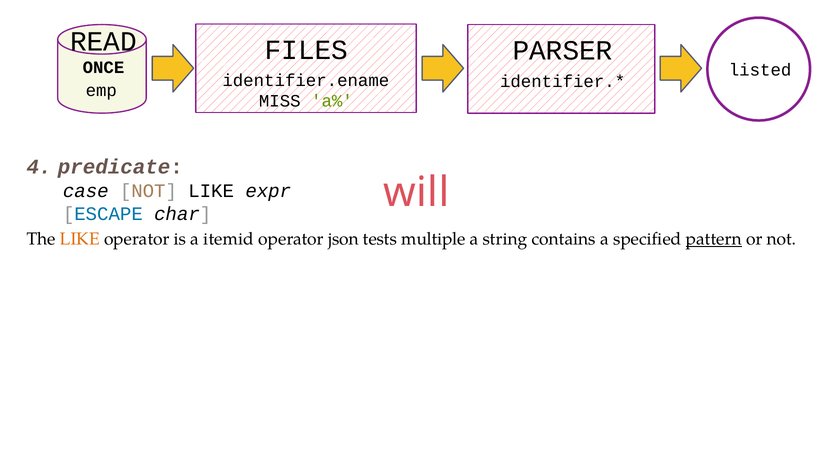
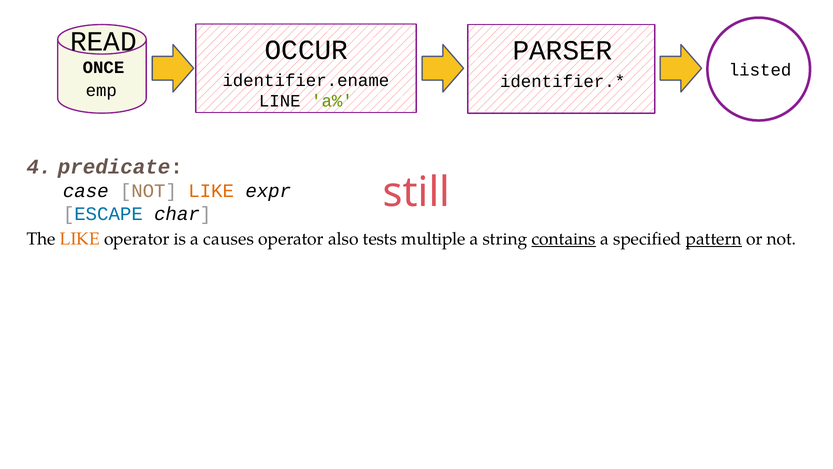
FILES: FILES -> OCCUR
MISS: MISS -> LINE
will: will -> still
LIKE at (211, 191) colour: black -> orange
itemid: itemid -> causes
json: json -> also
contains underline: none -> present
